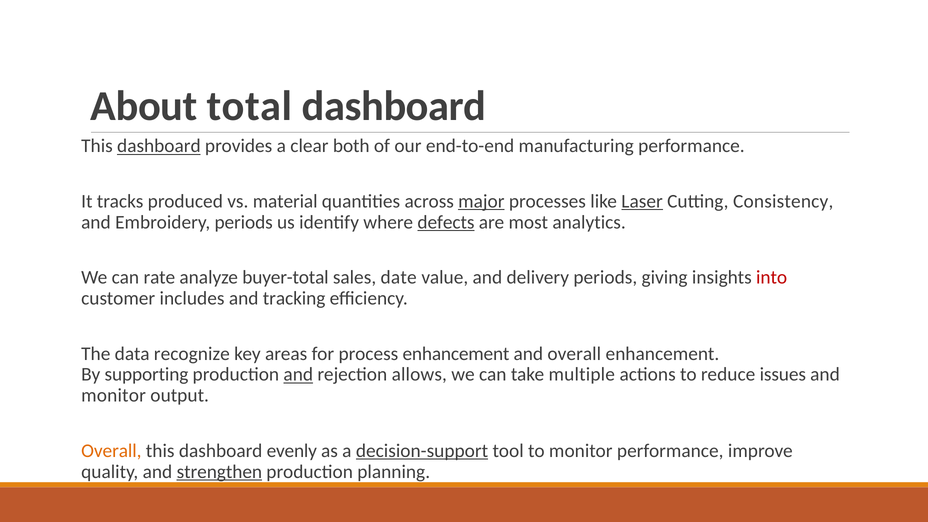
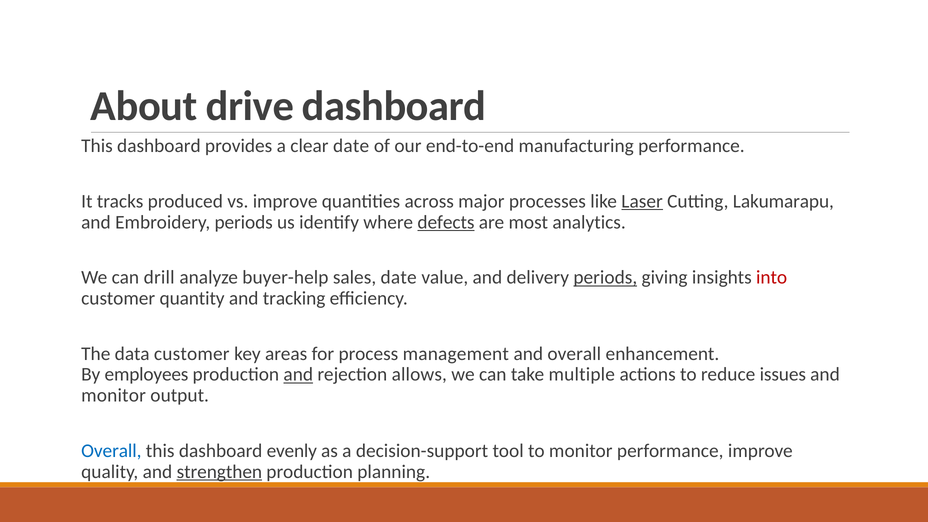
total: total -> drive
dashboard at (159, 146) underline: present -> none
clear both: both -> date
vs material: material -> improve
major underline: present -> none
Consistency: Consistency -> Lakumarapu
rate: rate -> drill
buyer-total: buyer-total -> buyer-help
periods at (605, 278) underline: none -> present
includes: includes -> quantity
data recognize: recognize -> customer
process enhancement: enhancement -> management
supporting: supporting -> employees
Overall at (111, 451) colour: orange -> blue
decision-support underline: present -> none
